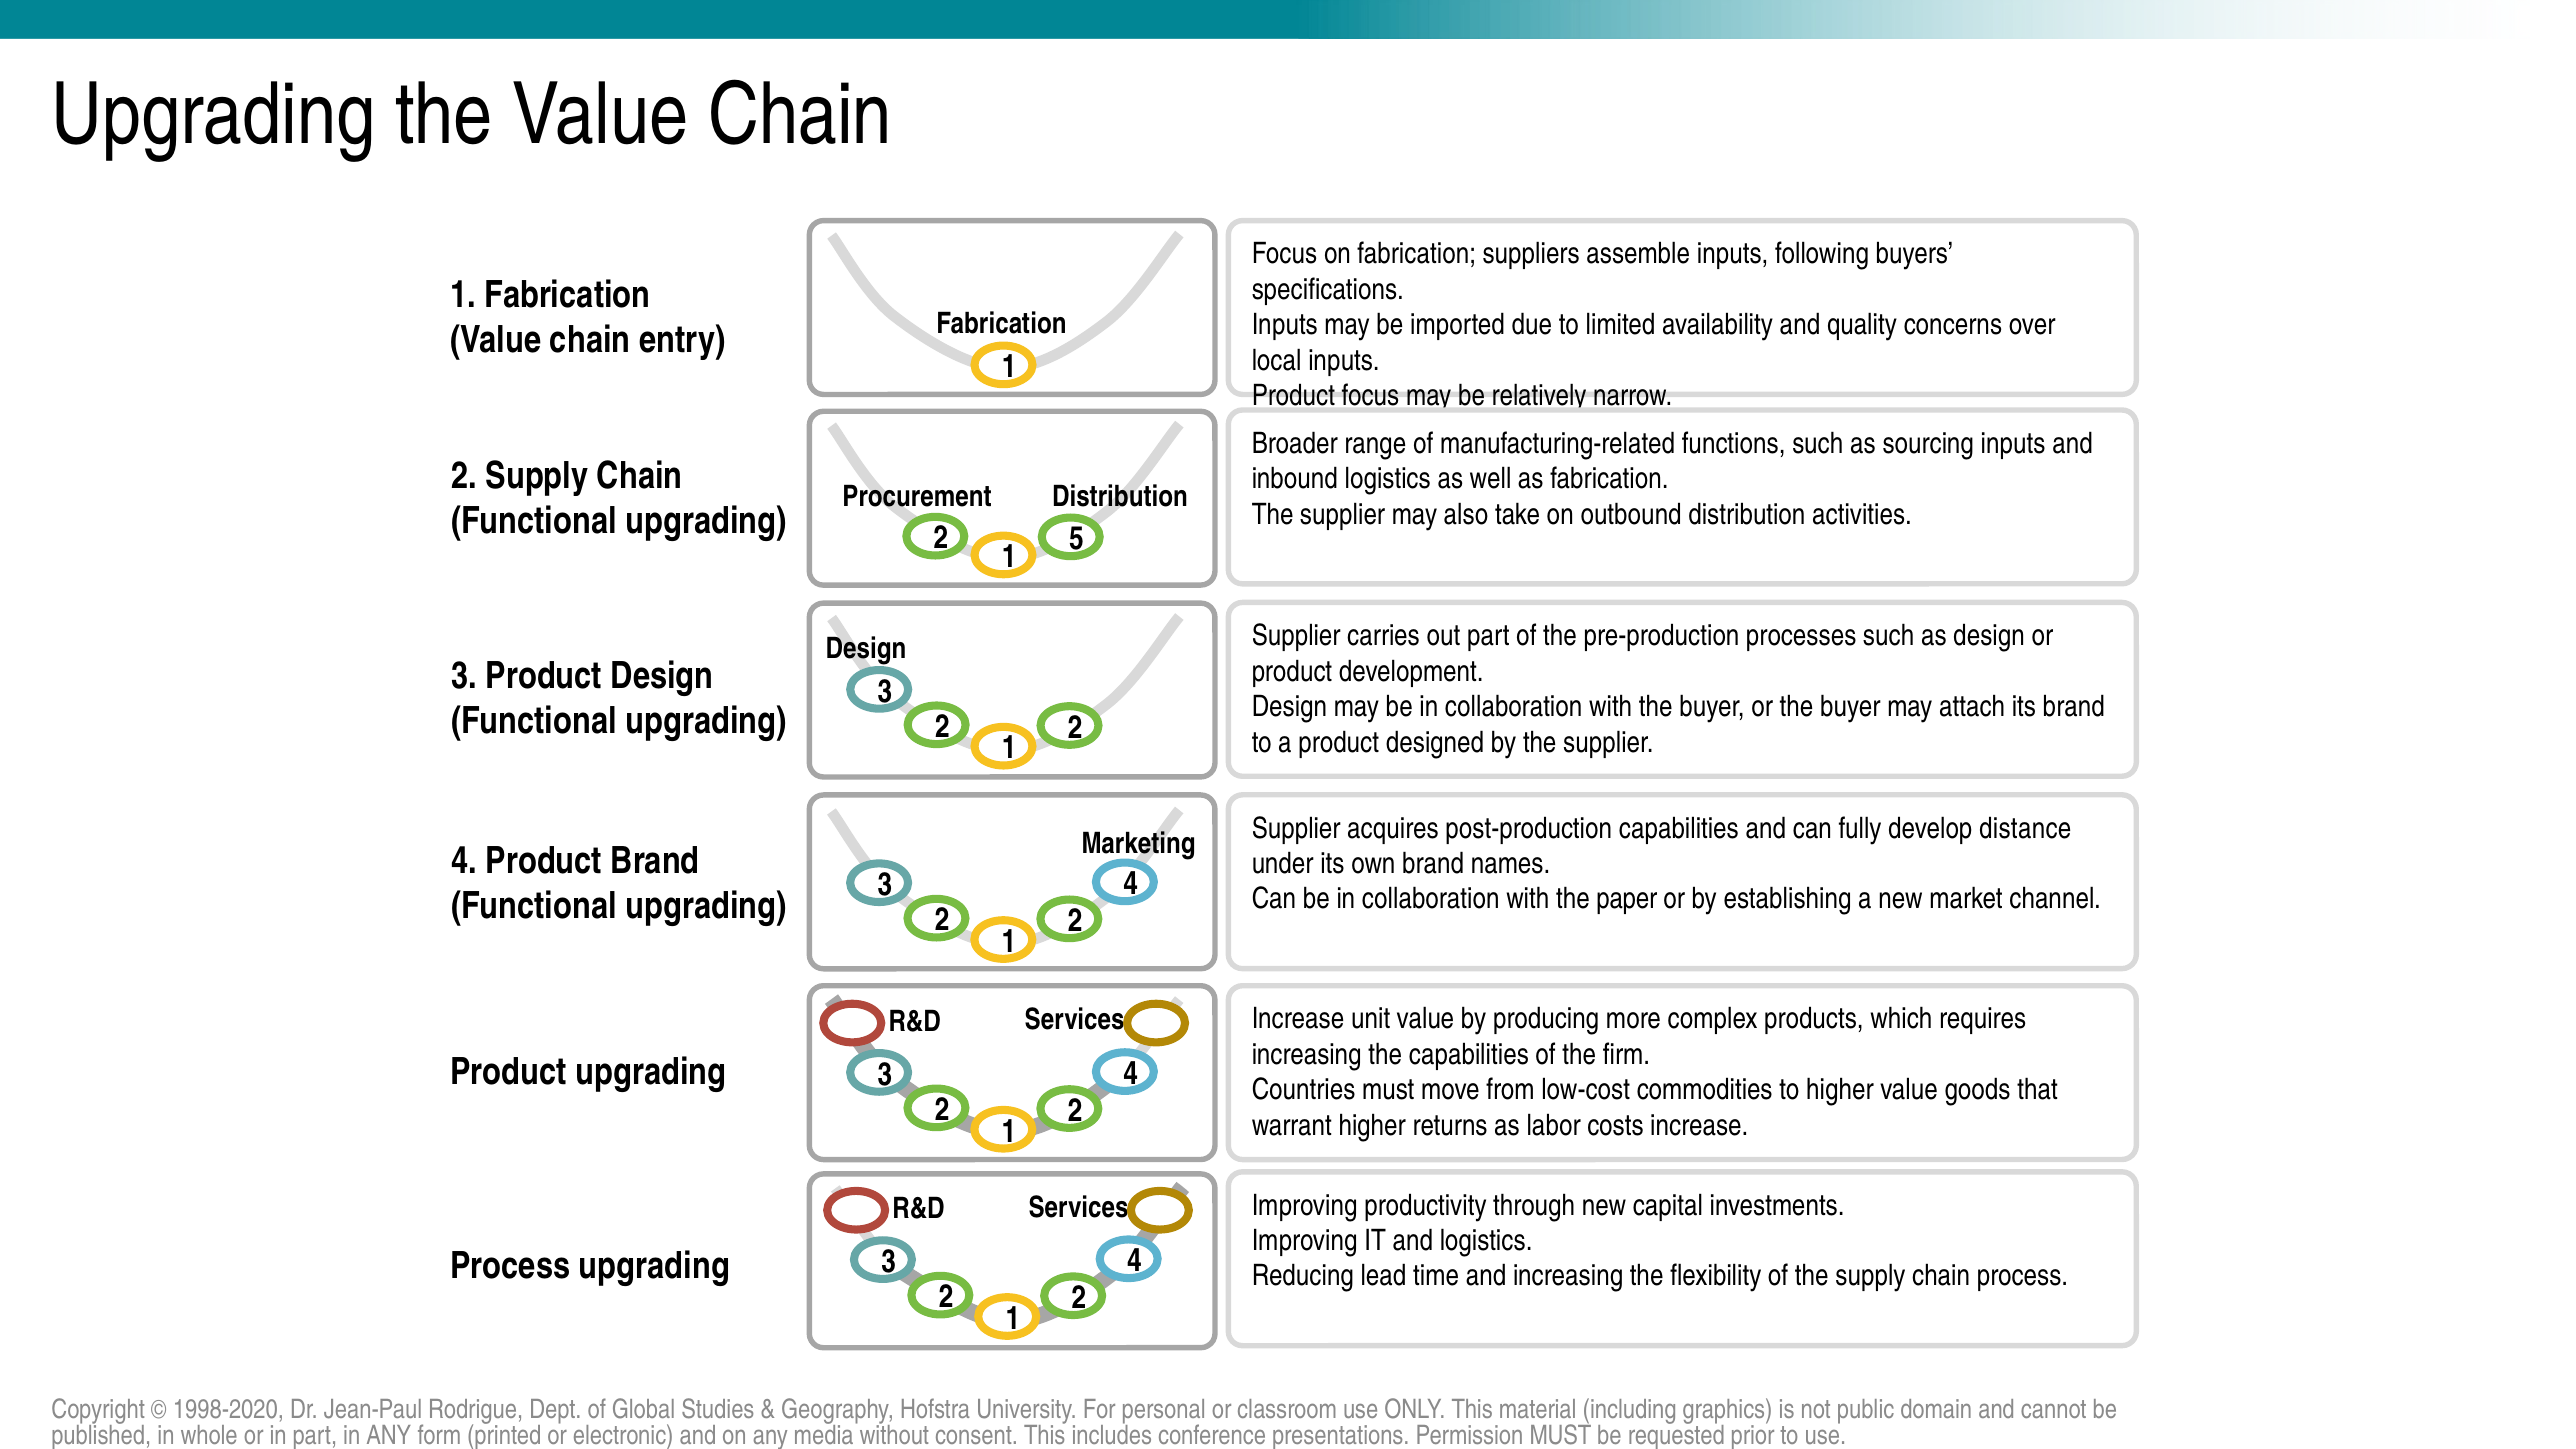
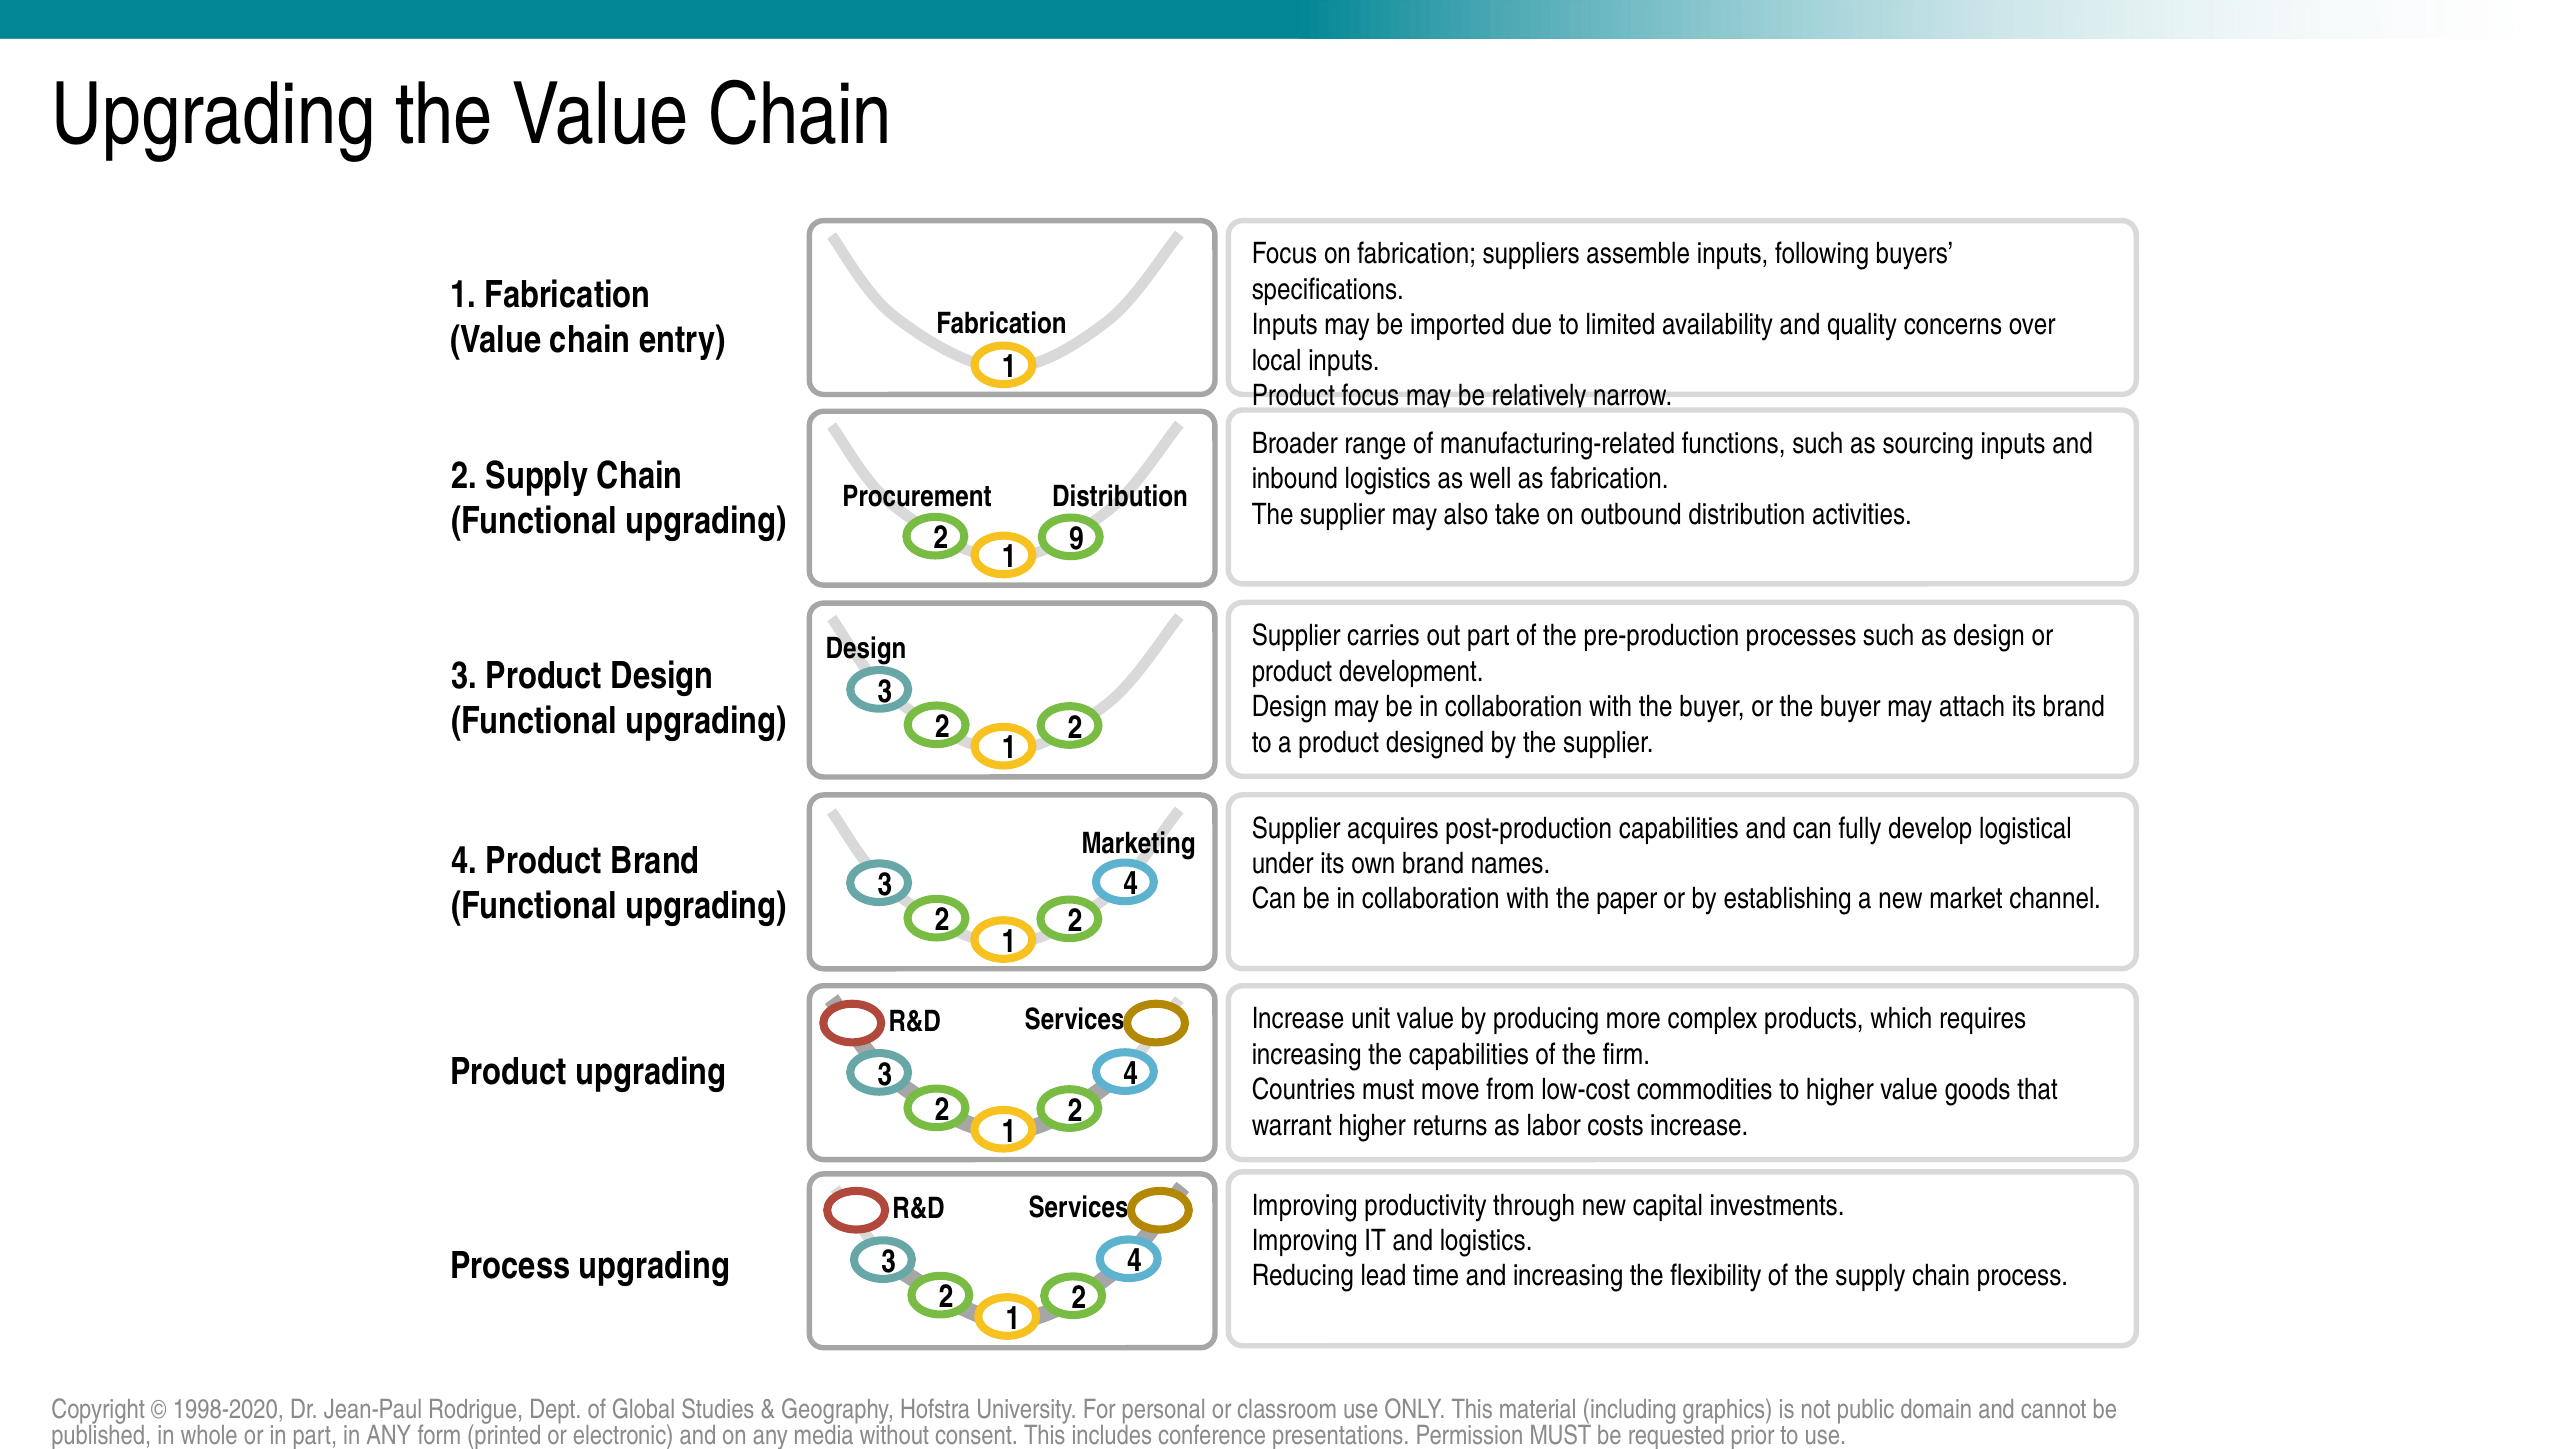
5: 5 -> 9
distance: distance -> logistical
